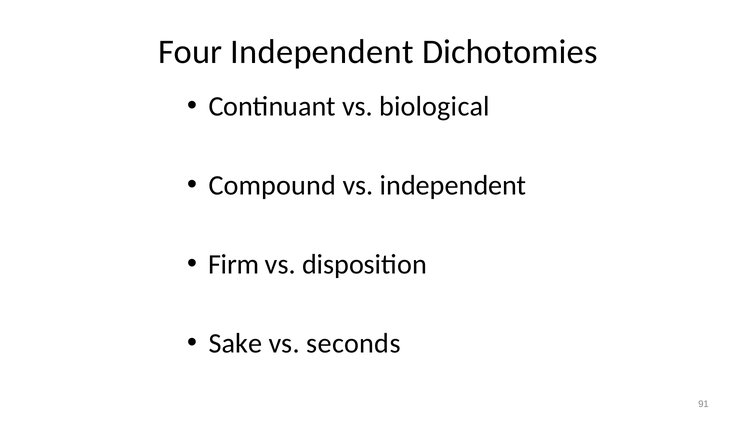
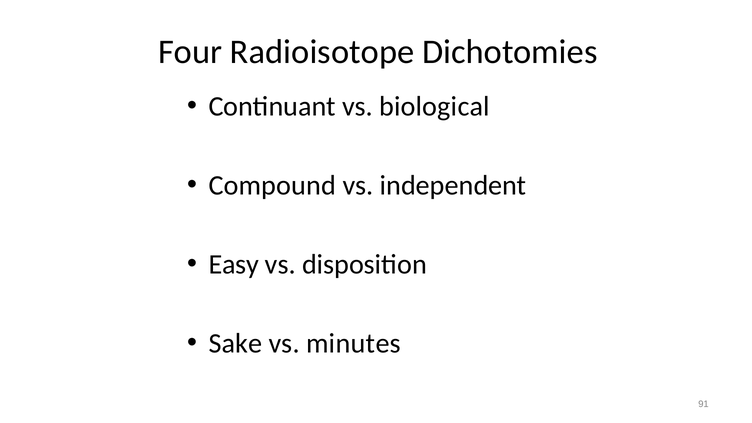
Four Independent: Independent -> Radioisotope
Firm: Firm -> Easy
seconds: seconds -> minutes
